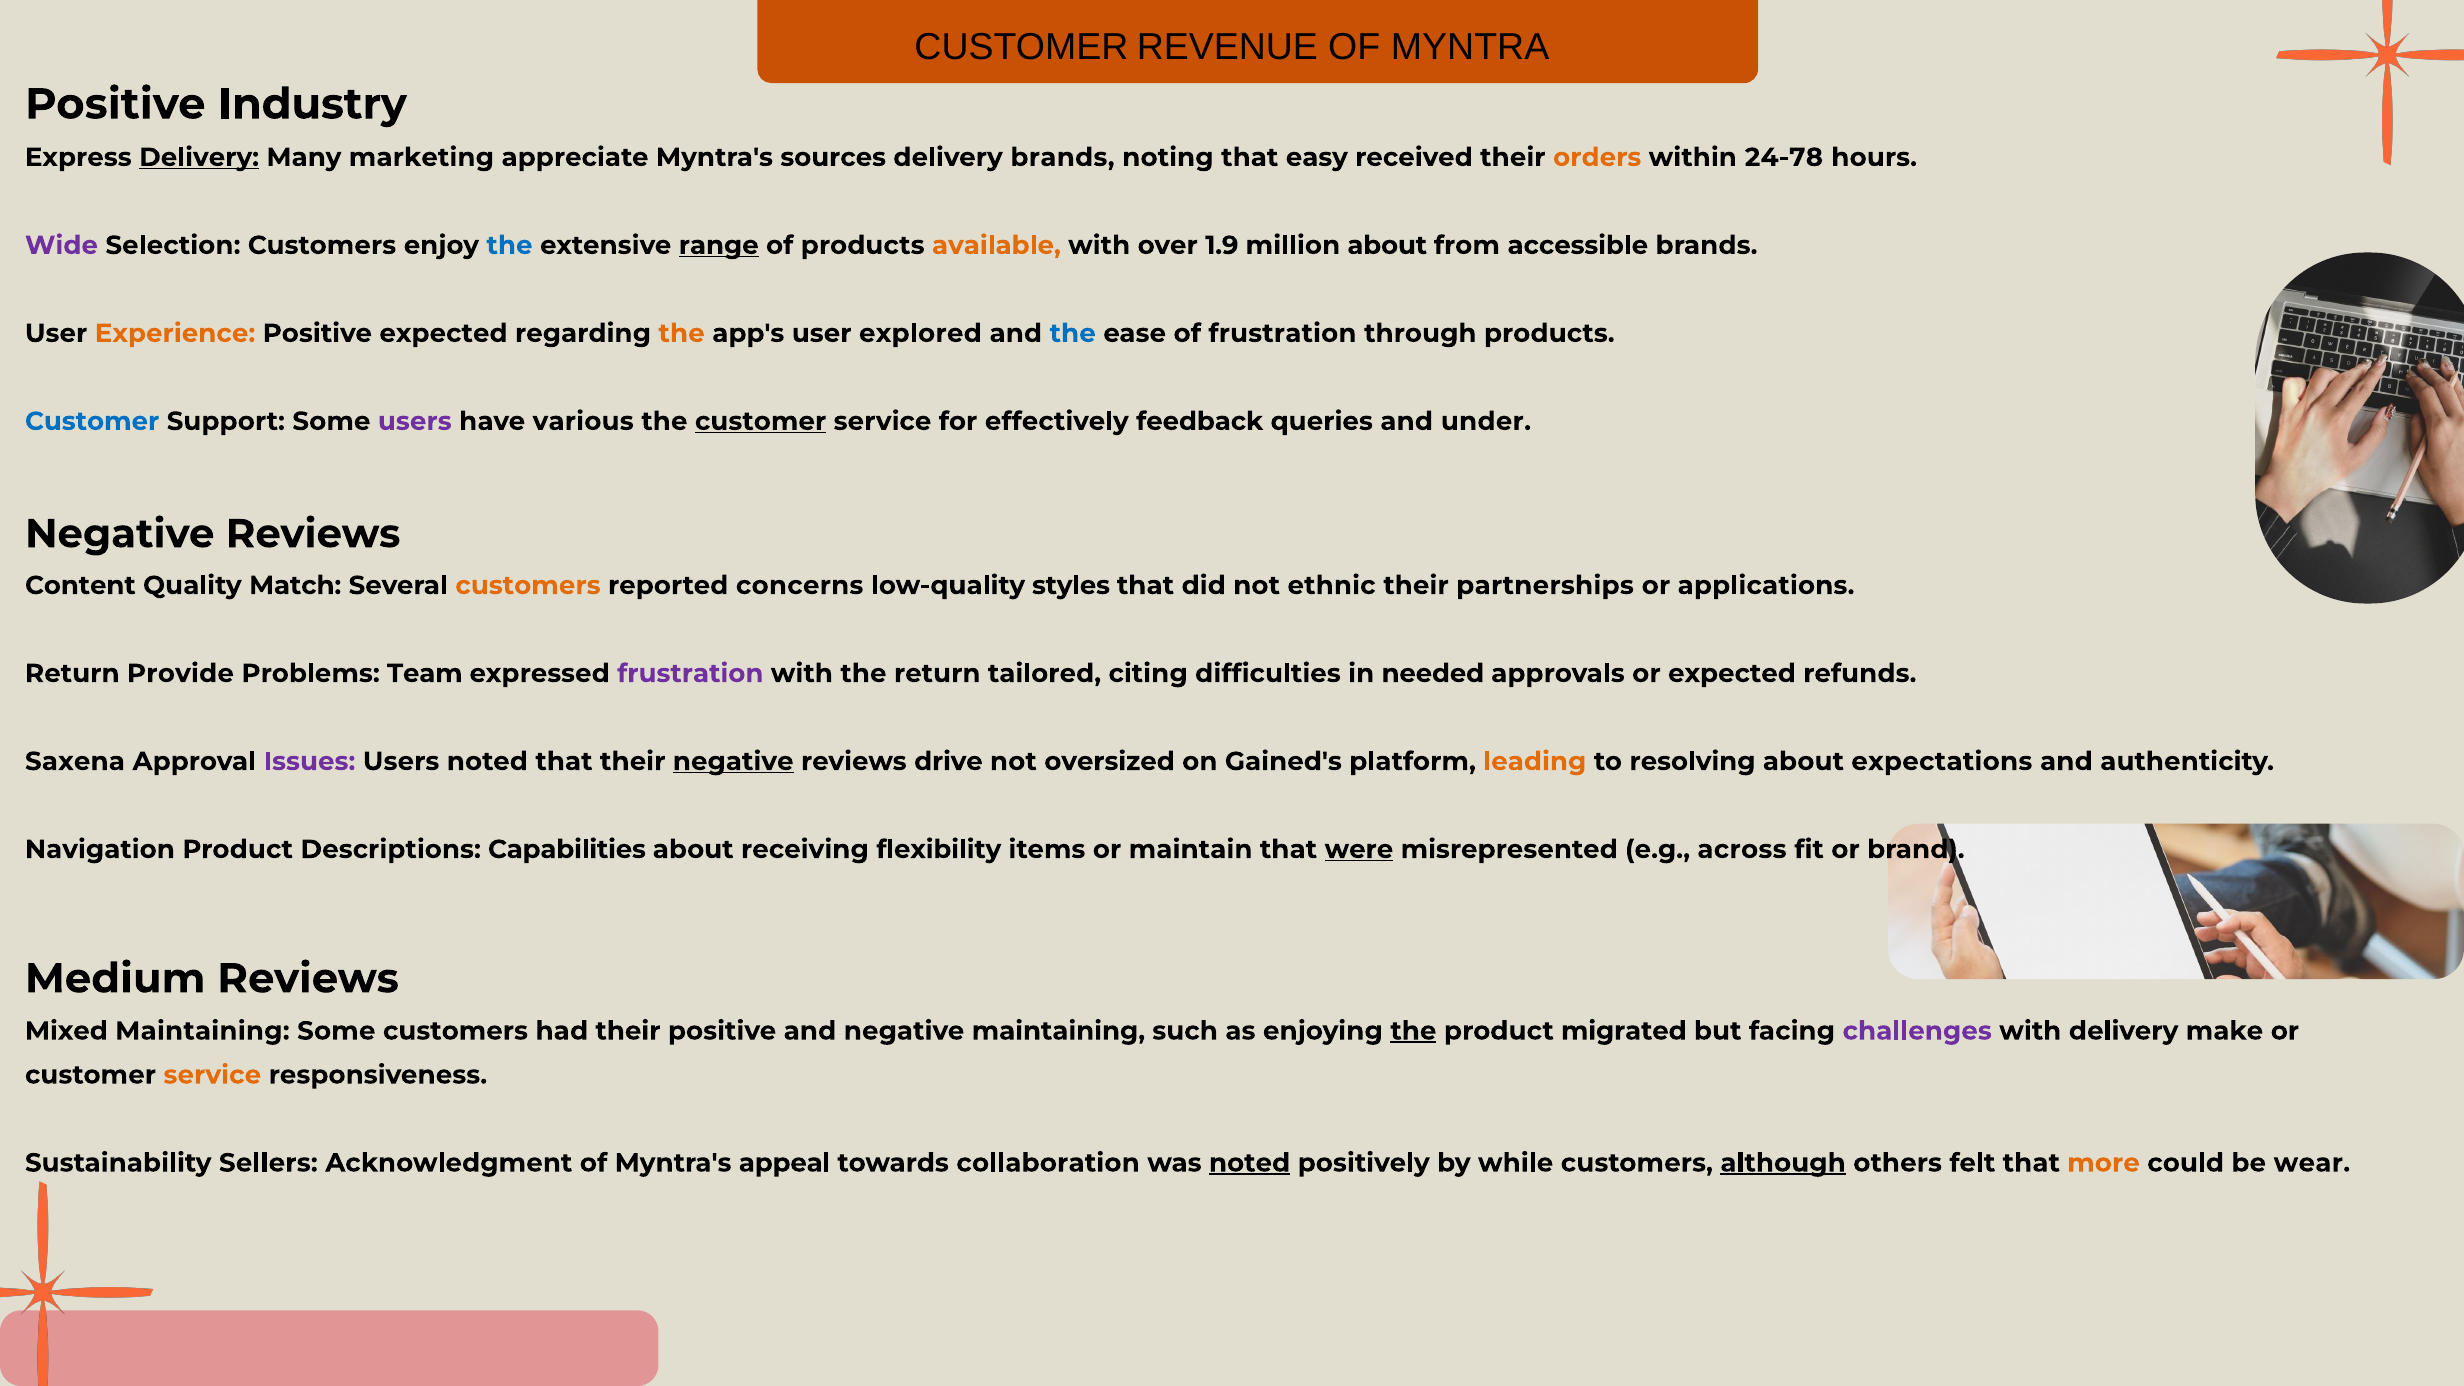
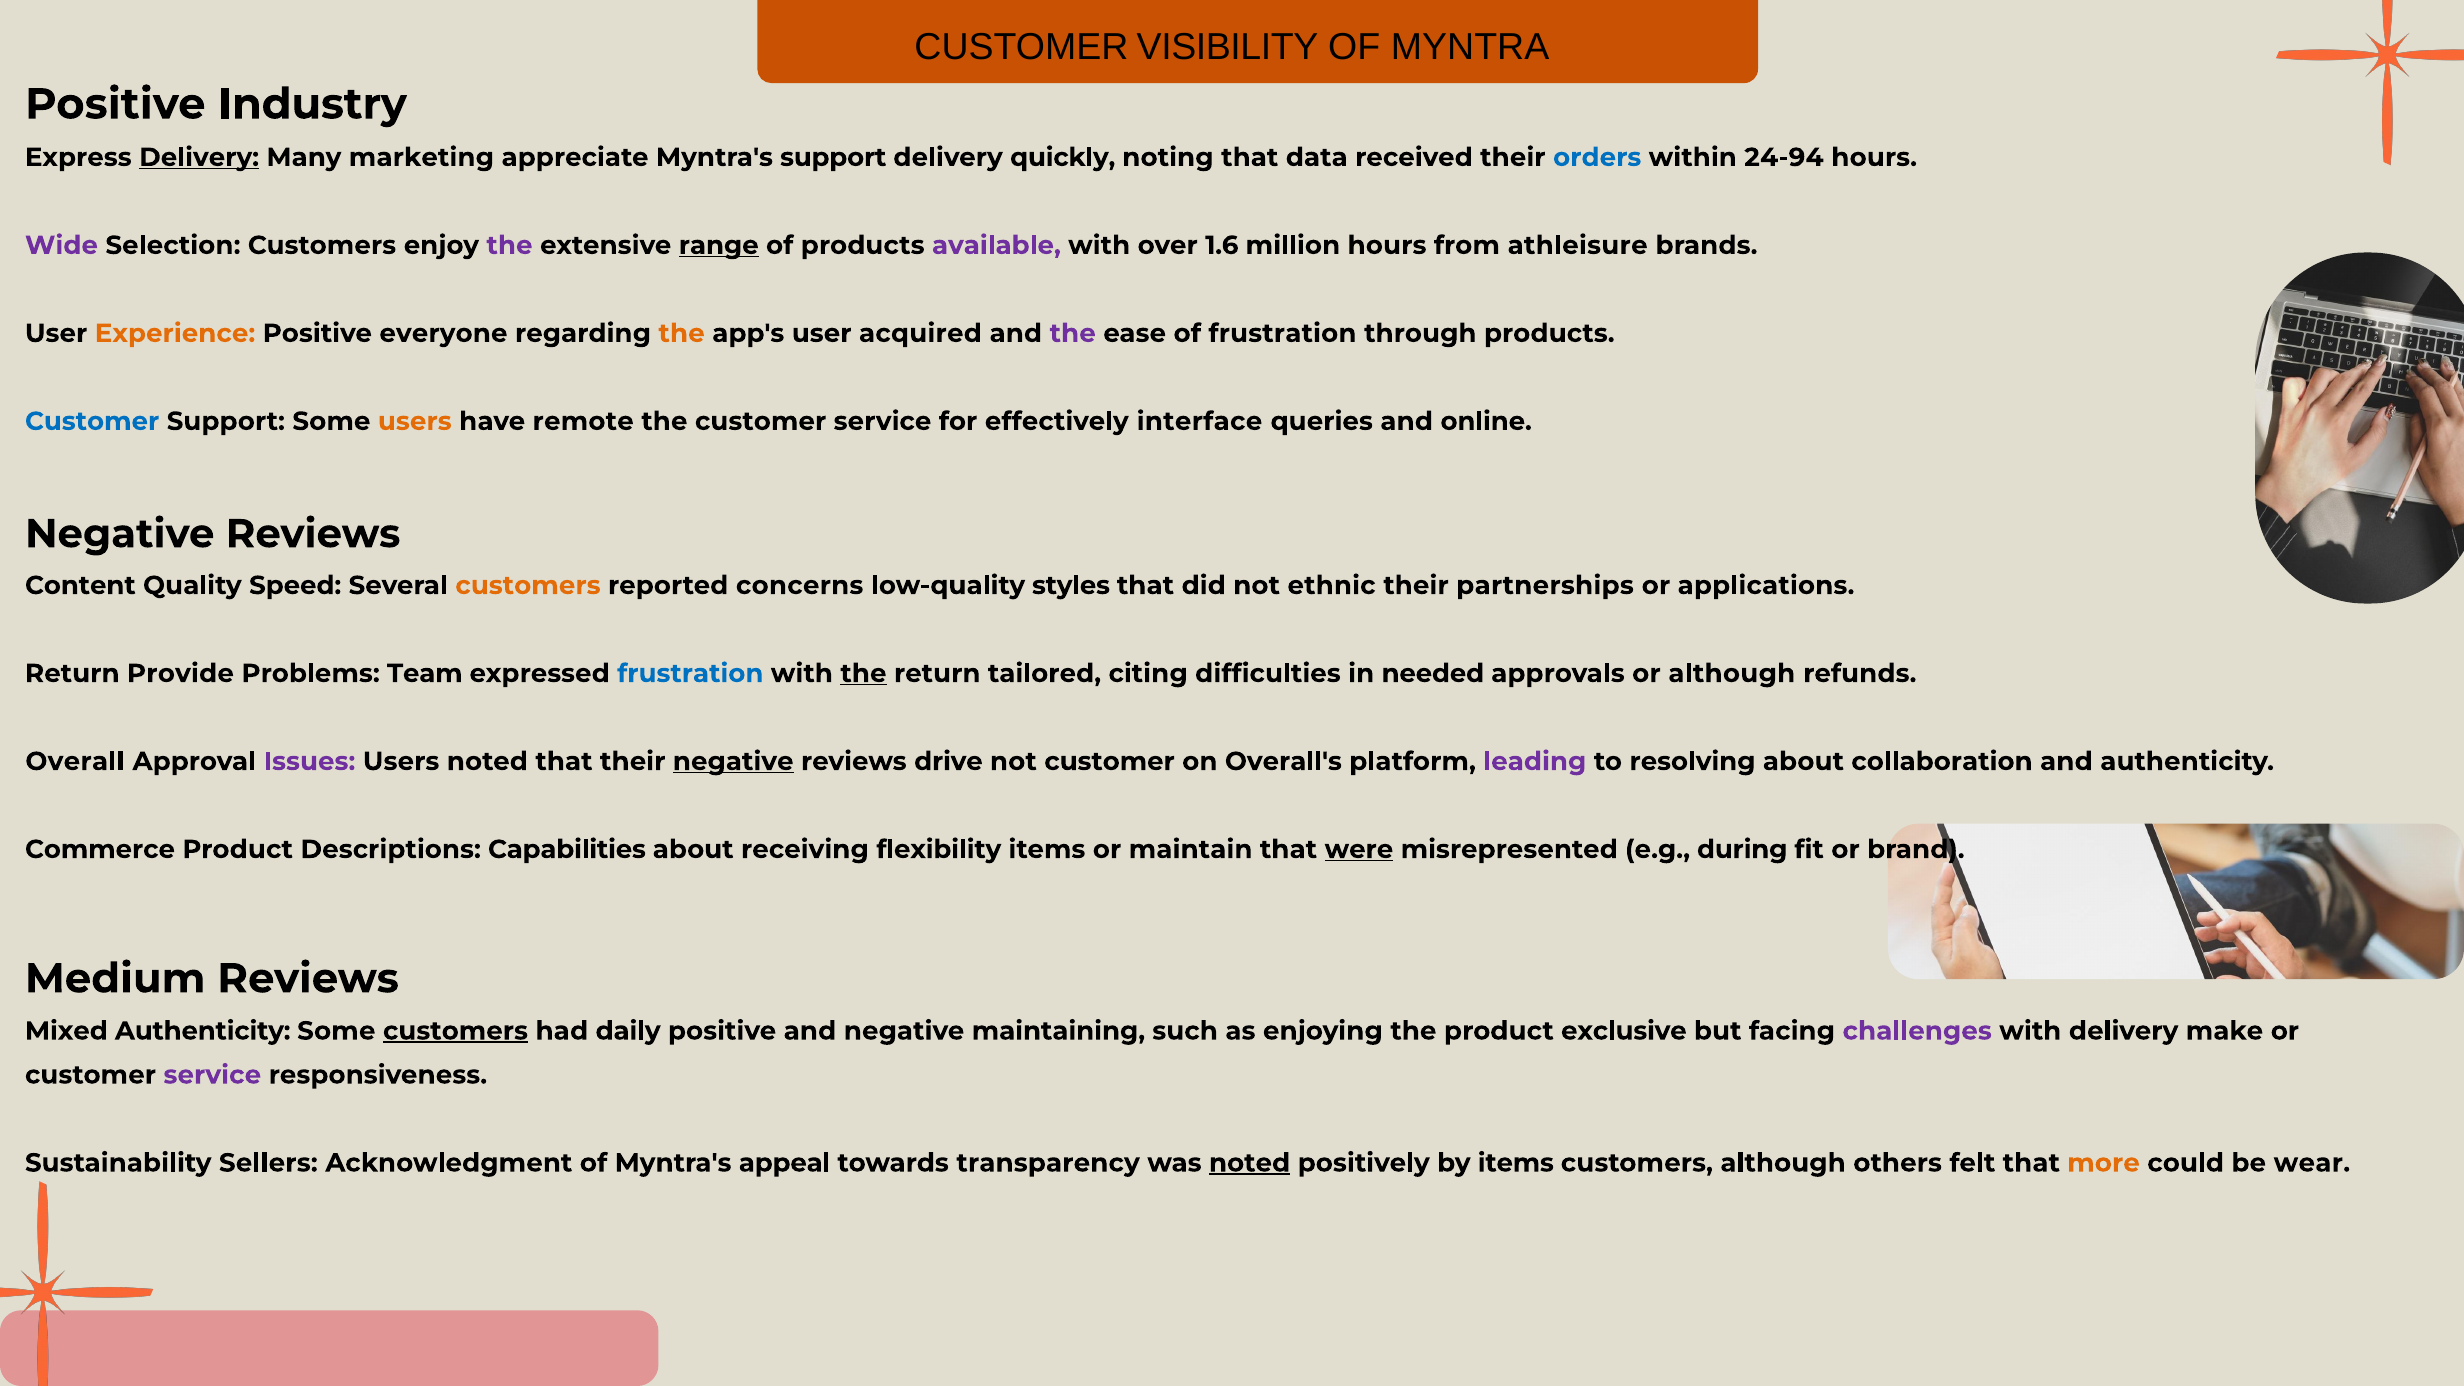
REVENUE: REVENUE -> VISIBILITY
Myntra's sources: sources -> support
delivery brands: brands -> quickly
easy: easy -> data
orders colour: orange -> blue
24-78: 24-78 -> 24-94
the at (510, 245) colour: blue -> purple
available colour: orange -> purple
1.9: 1.9 -> 1.6
million about: about -> hours
accessible: accessible -> athleisure
Positive expected: expected -> everyone
explored: explored -> acquired
the at (1073, 333) colour: blue -> purple
users at (415, 421) colour: purple -> orange
various: various -> remote
customer at (761, 421) underline: present -> none
feedback: feedback -> interface
under: under -> online
Match: Match -> Speed
frustration at (690, 673) colour: purple -> blue
the at (863, 673) underline: none -> present
or expected: expected -> although
Saxena: Saxena -> Overall
not oversized: oversized -> customer
Gained's: Gained's -> Overall's
leading colour: orange -> purple
expectations: expectations -> collaboration
Navigation: Navigation -> Commerce
across: across -> during
Mixed Maintaining: Maintaining -> Authenticity
customers at (455, 1031) underline: none -> present
had their: their -> daily
the at (1413, 1031) underline: present -> none
migrated: migrated -> exclusive
service at (212, 1075) colour: orange -> purple
collaboration: collaboration -> transparency
by while: while -> items
although at (1783, 1163) underline: present -> none
